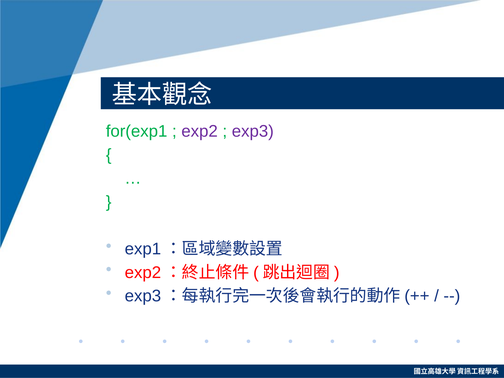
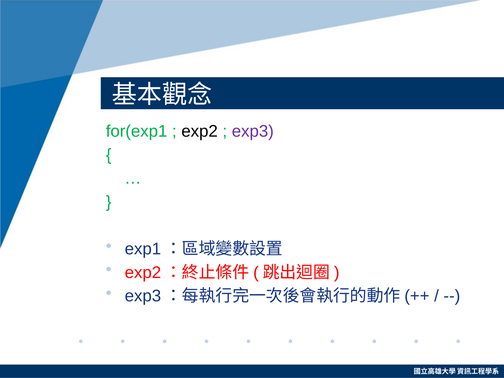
exp2 colour: purple -> black
